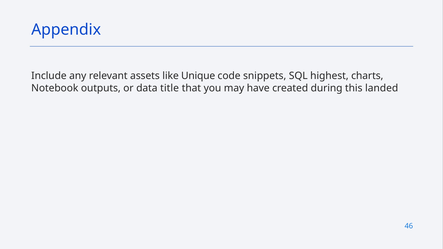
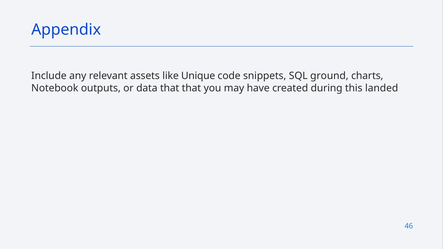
highest: highest -> ground
data title: title -> that
